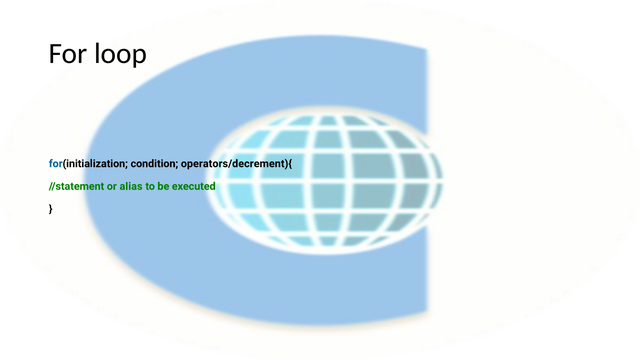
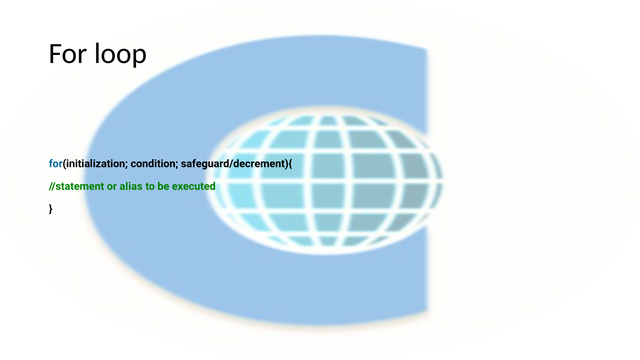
operators/decrement){: operators/decrement){ -> safeguard/decrement){
